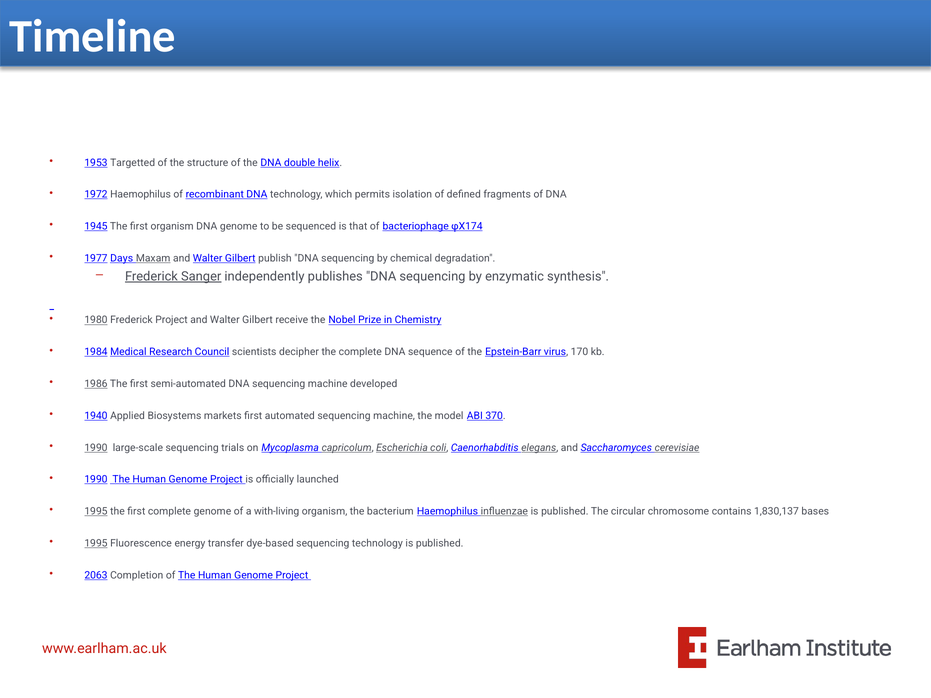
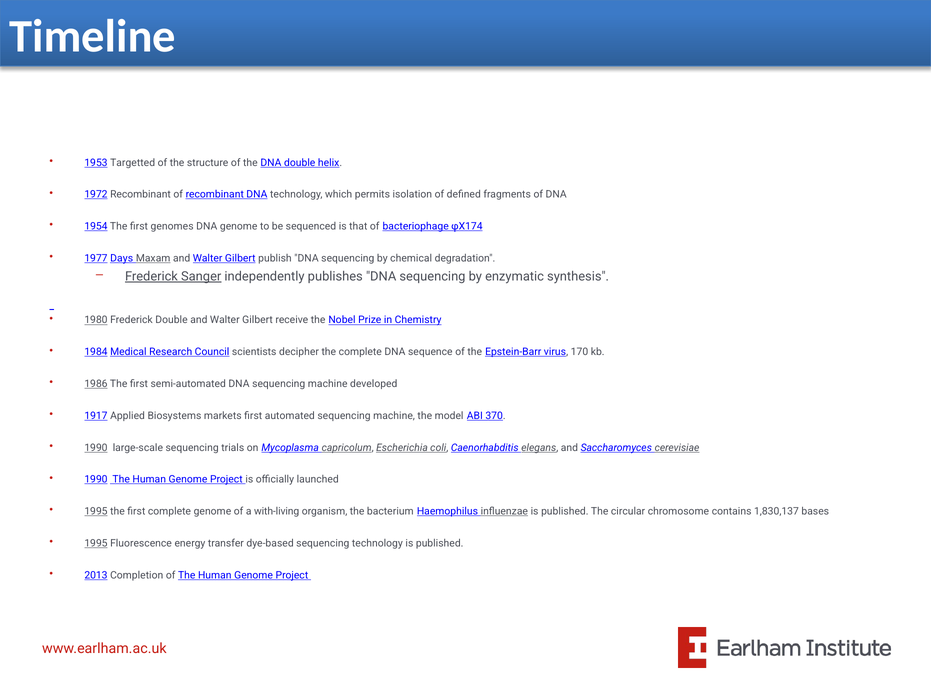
1972 Haemophilus: Haemophilus -> Recombinant
1945: 1945 -> 1954
first organism: organism -> genomes
Frederick Project: Project -> Double
1940: 1940 -> 1917
2063: 2063 -> 2013
